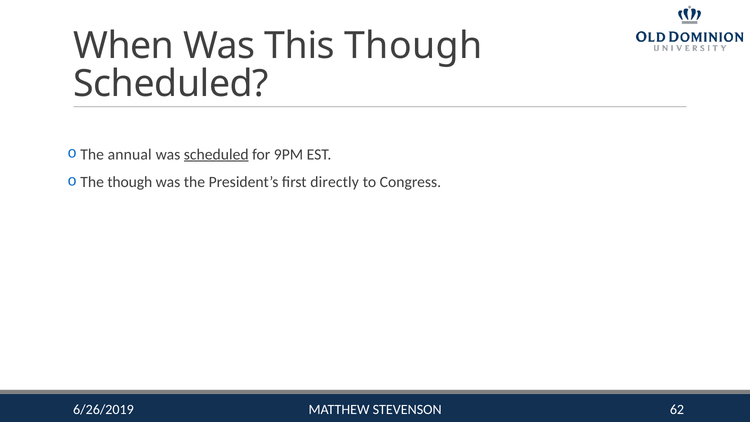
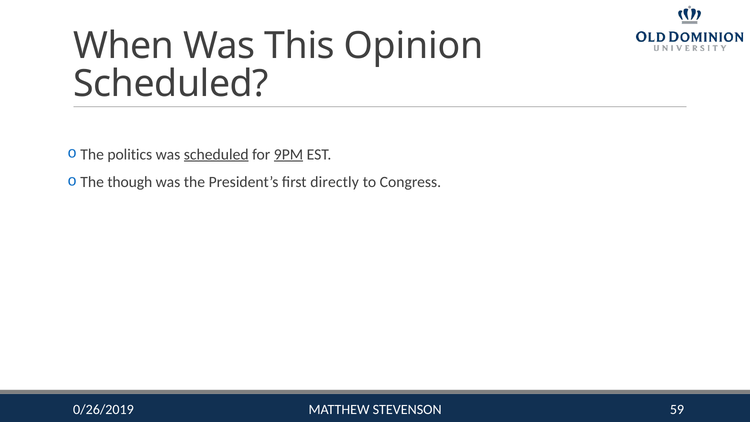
This Though: Though -> Opinion
annual: annual -> politics
9PM underline: none -> present
62: 62 -> 59
6/26/2019: 6/26/2019 -> 0/26/2019
